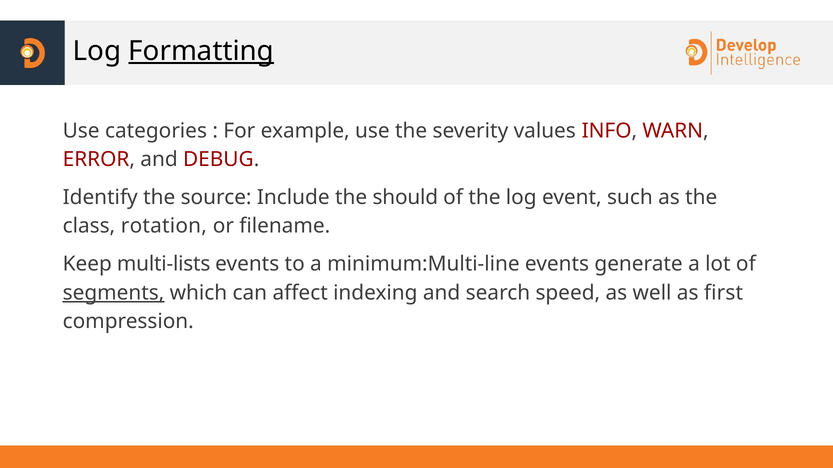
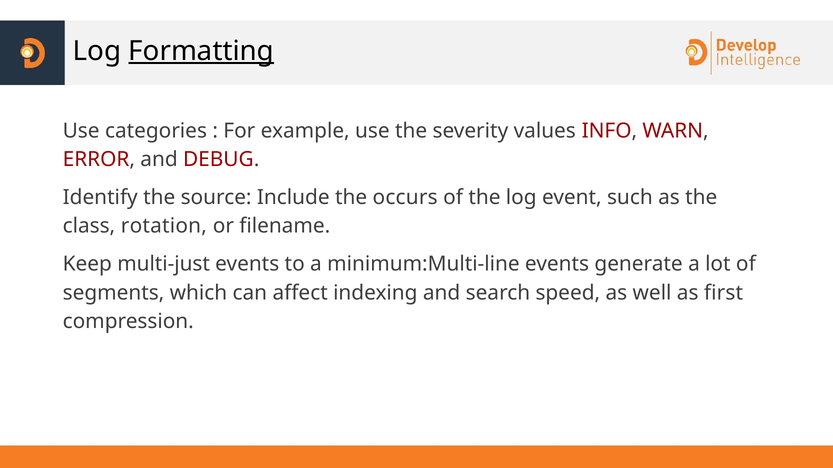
should: should -> occurs
multi-lists: multi-lists -> multi-just
segments underline: present -> none
